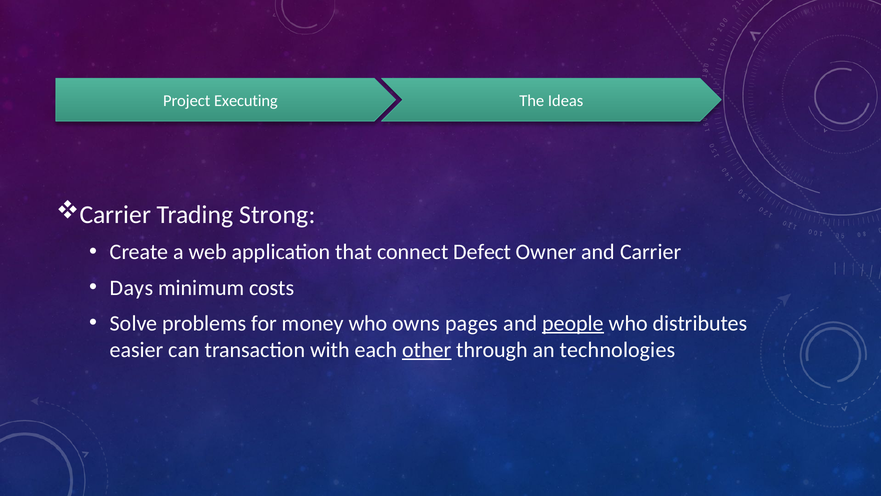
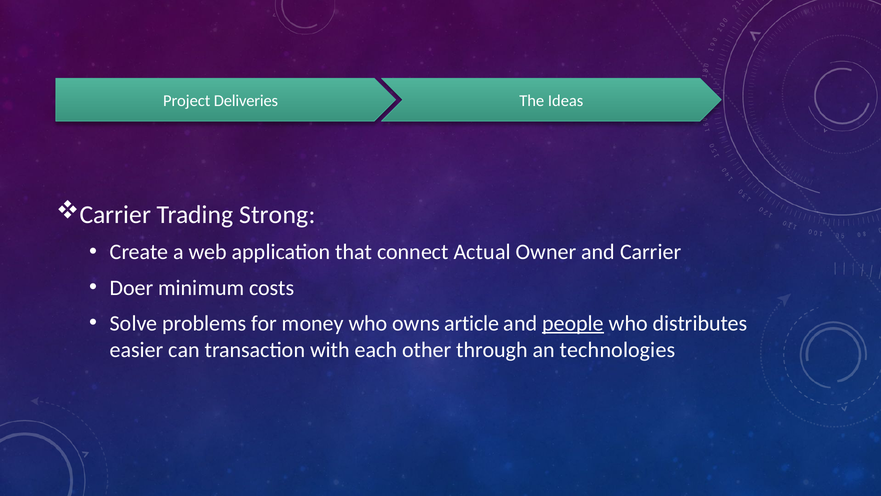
Executing: Executing -> Deliveries
Defect: Defect -> Actual
Days: Days -> Doer
pages: pages -> article
other underline: present -> none
